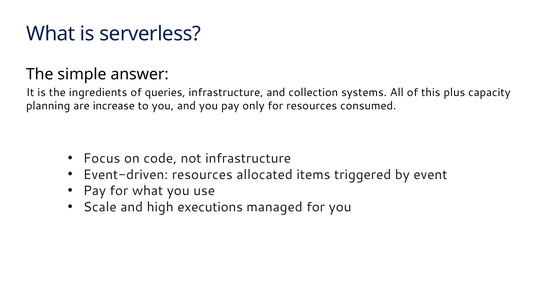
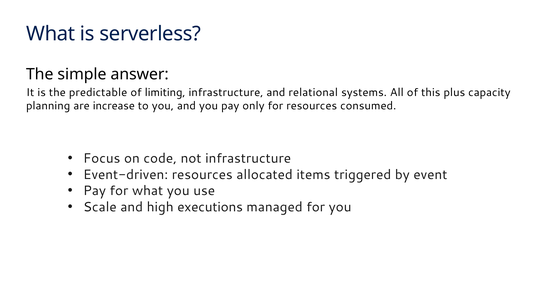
ingredients: ingredients -> predictable
queries: queries -> limiting
collection: collection -> relational
